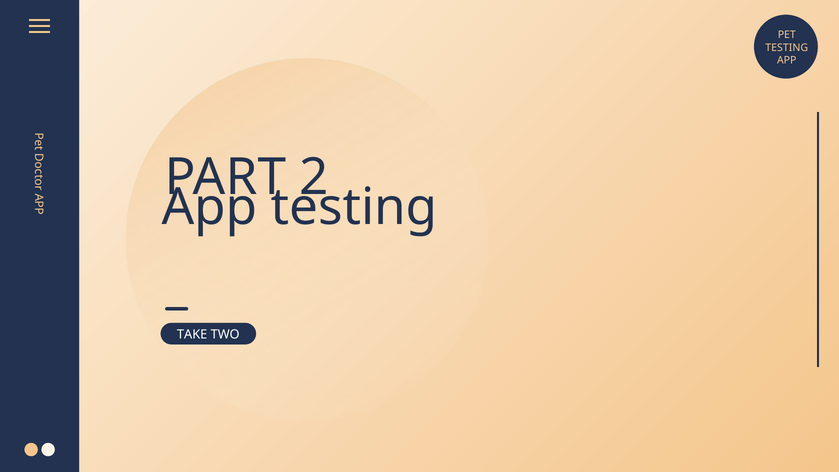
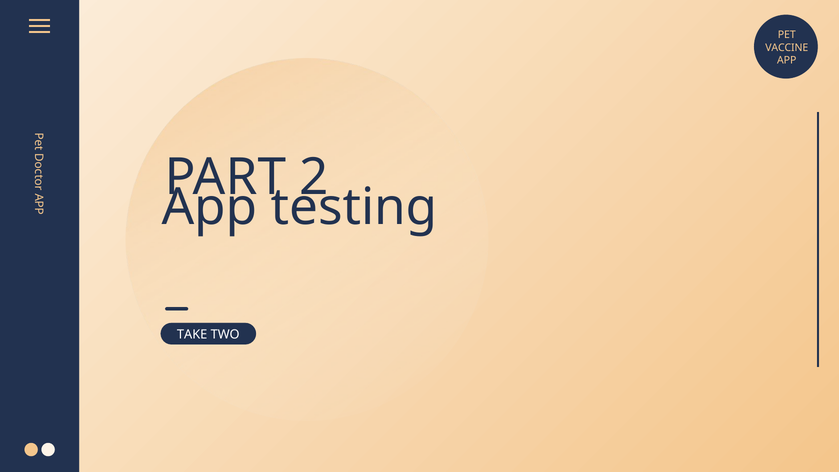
TESTING at (787, 48): TESTING -> VACCINE
